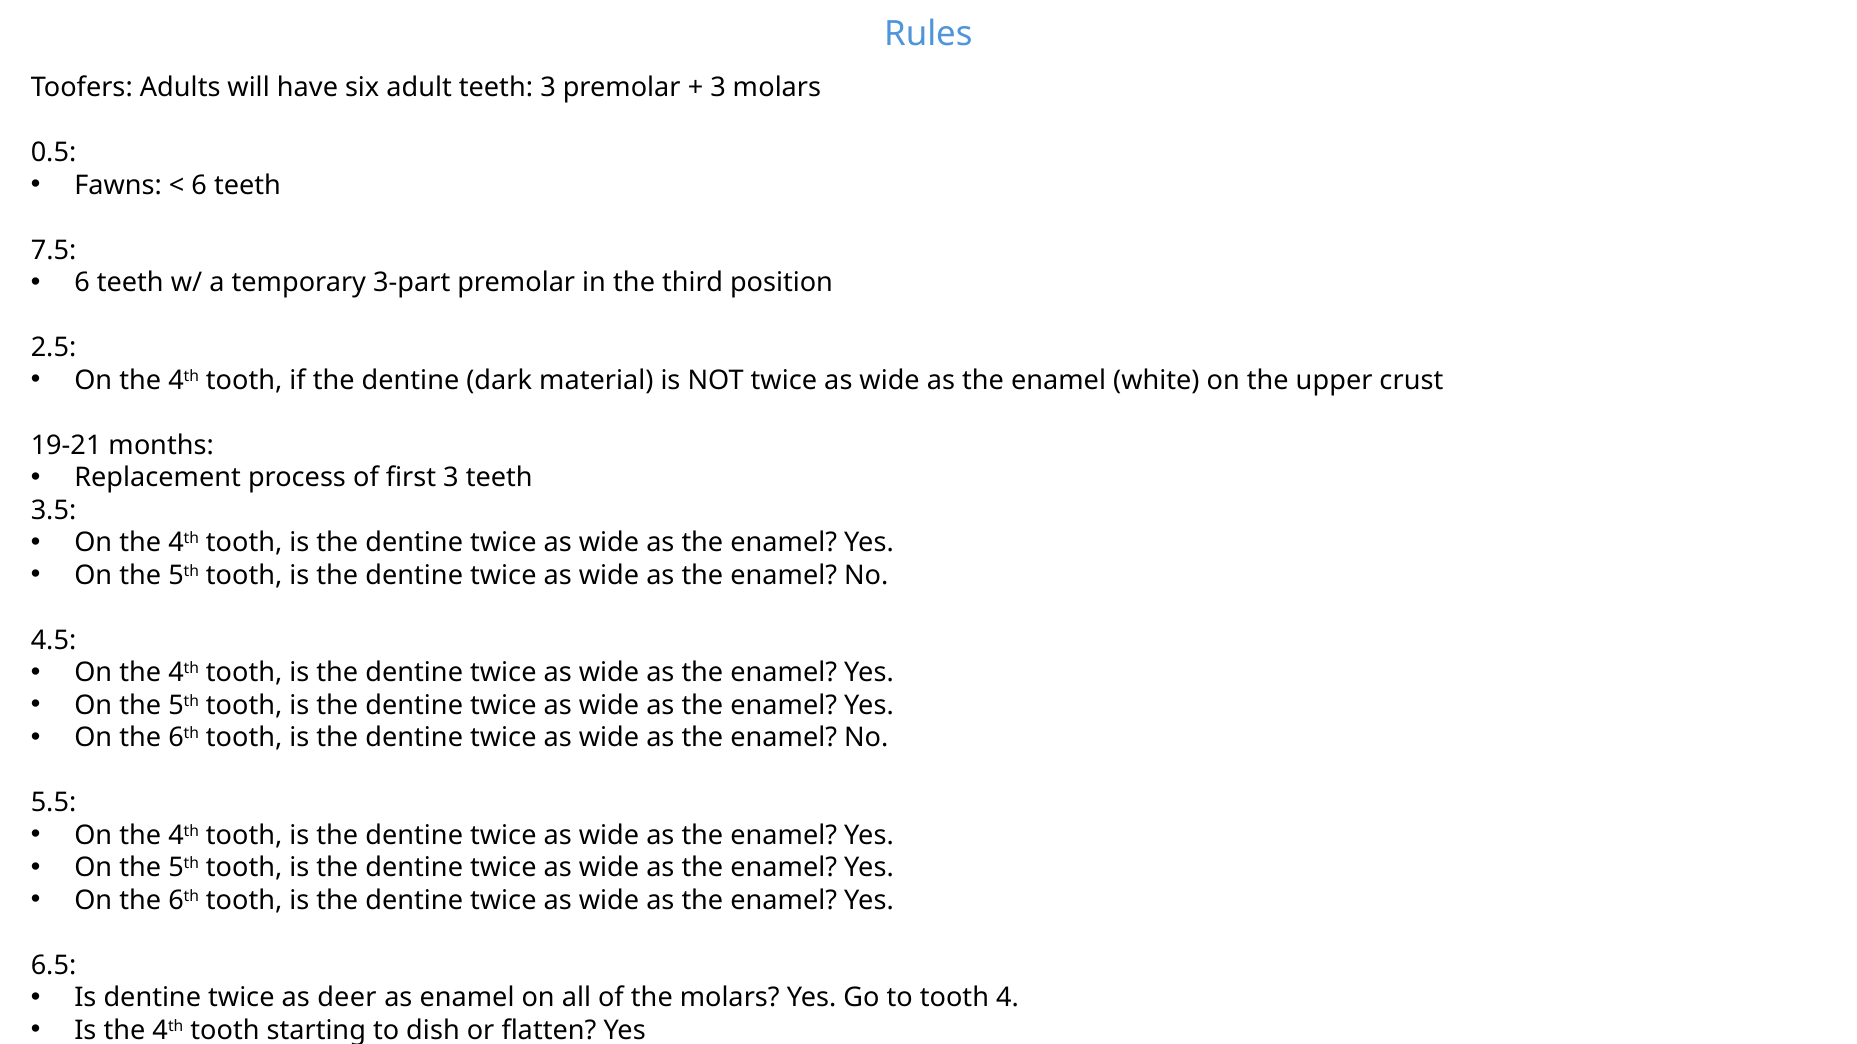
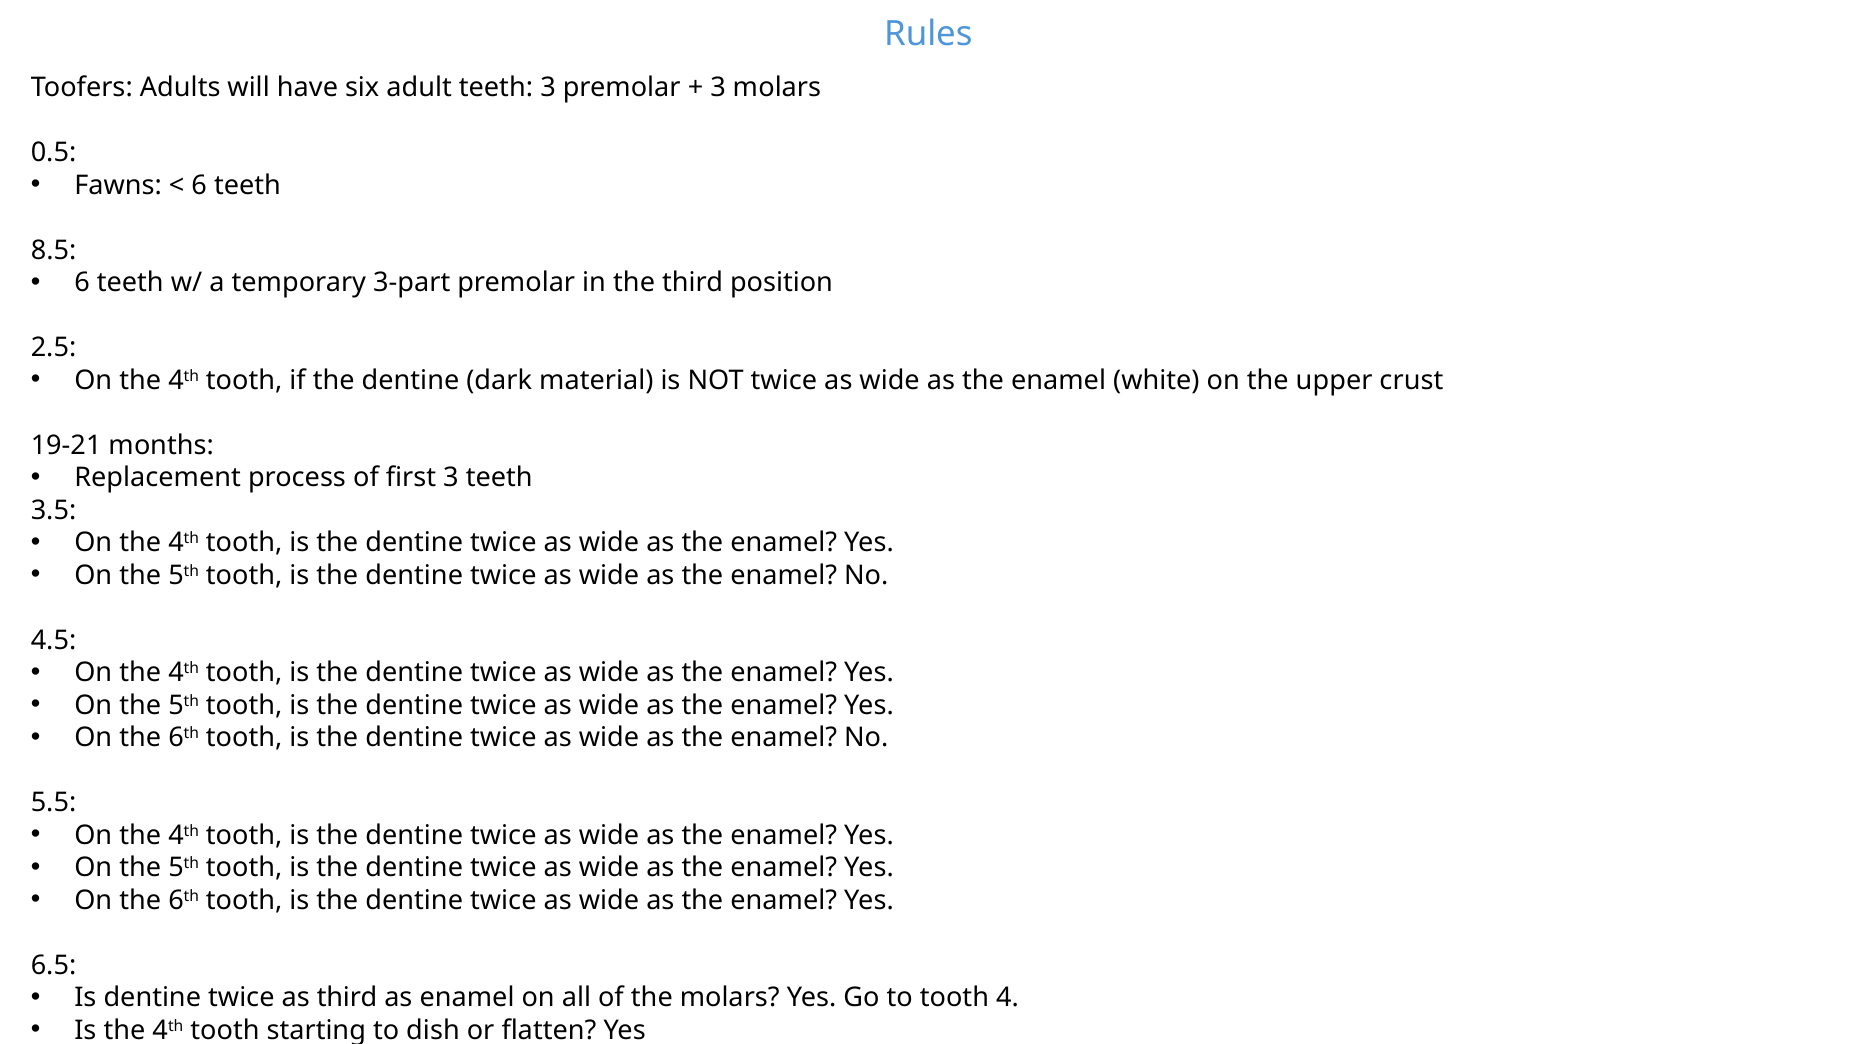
7.5: 7.5 -> 8.5
as deer: deer -> third
